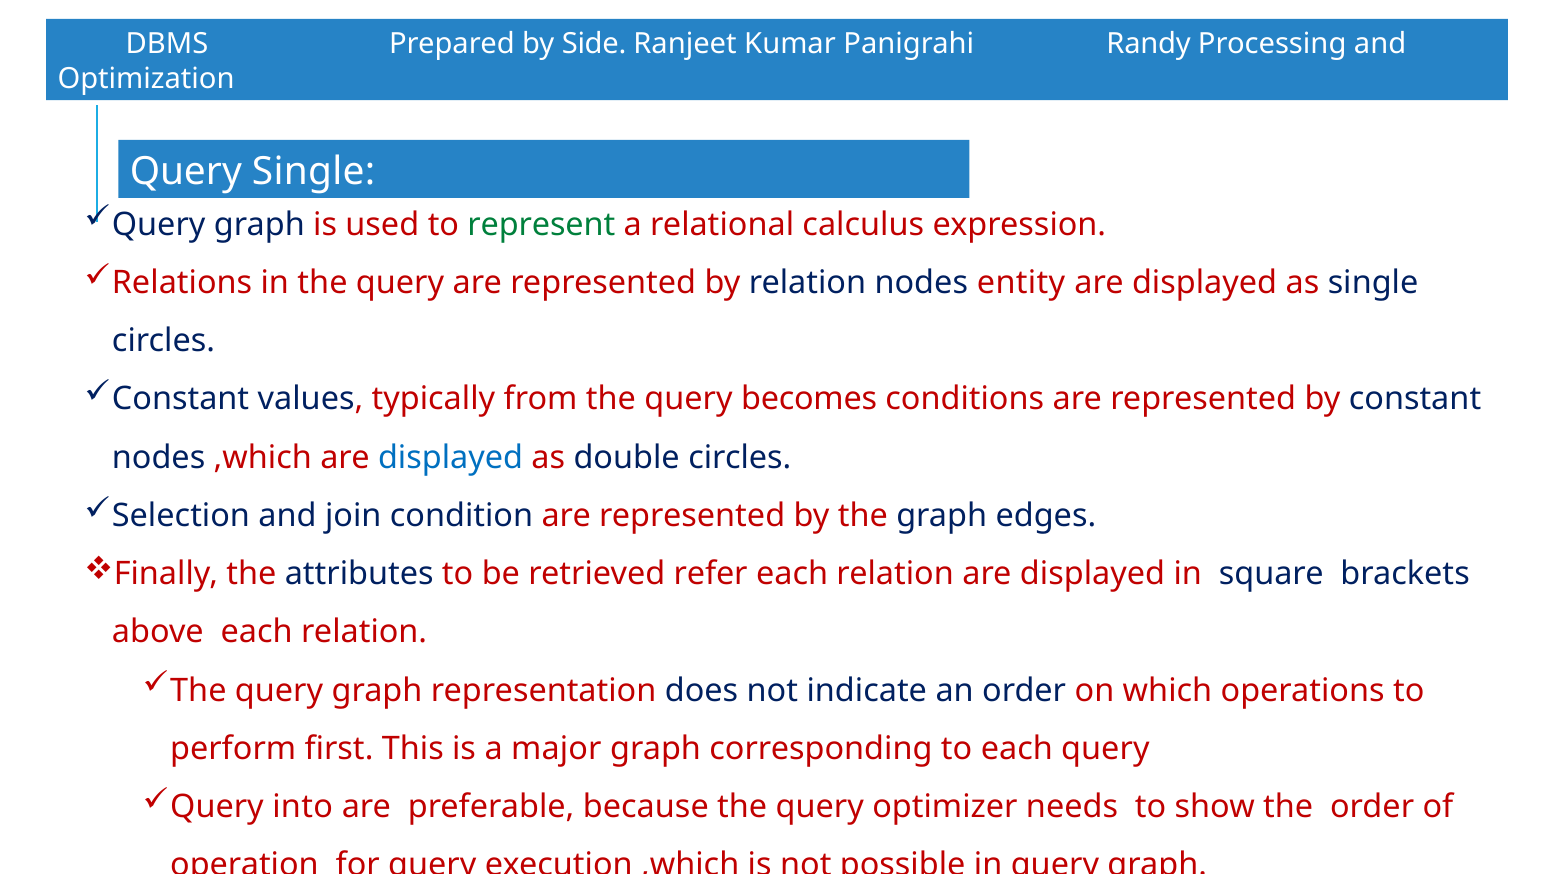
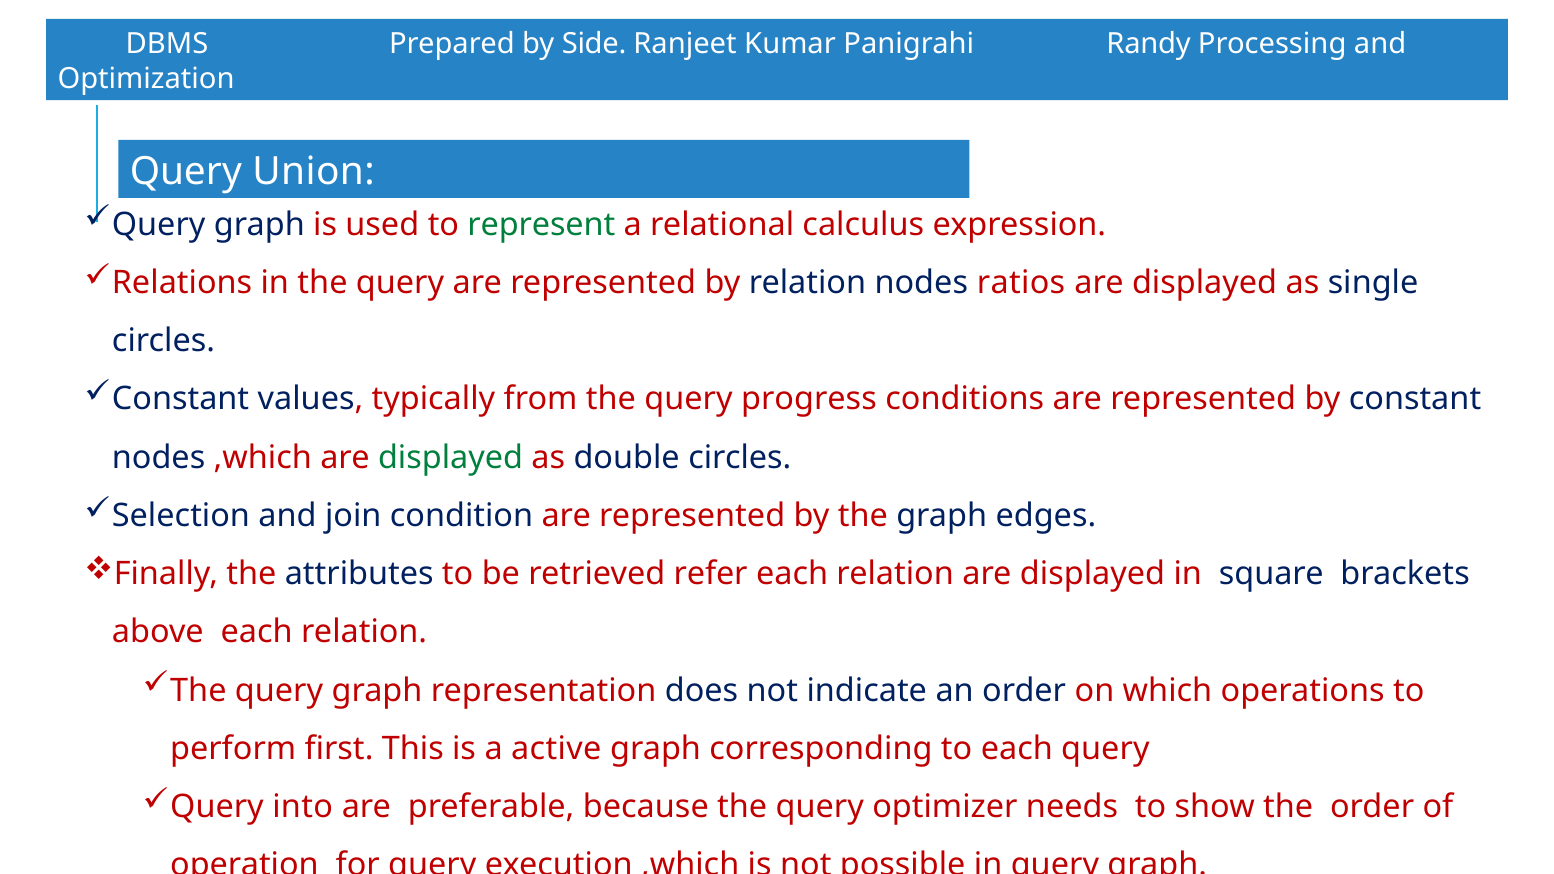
Query Single: Single -> Union
entity: entity -> ratios
becomes: becomes -> progress
displayed at (451, 457) colour: blue -> green
major: major -> active
